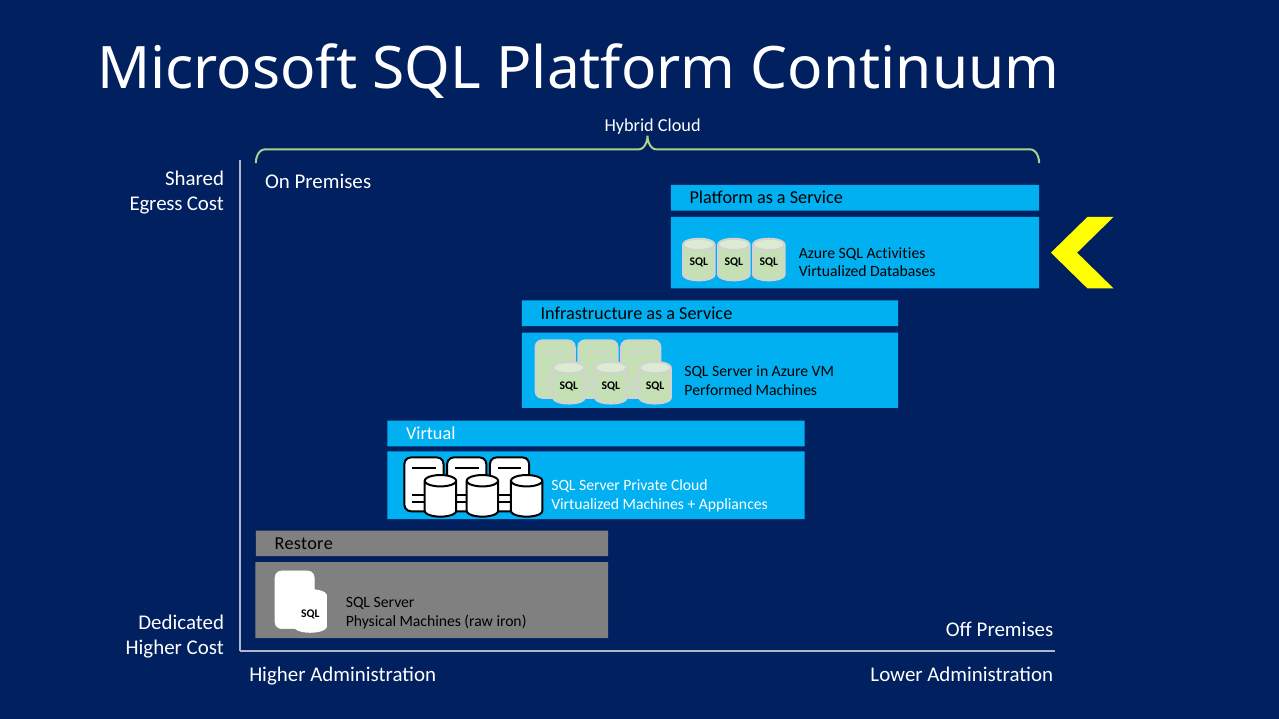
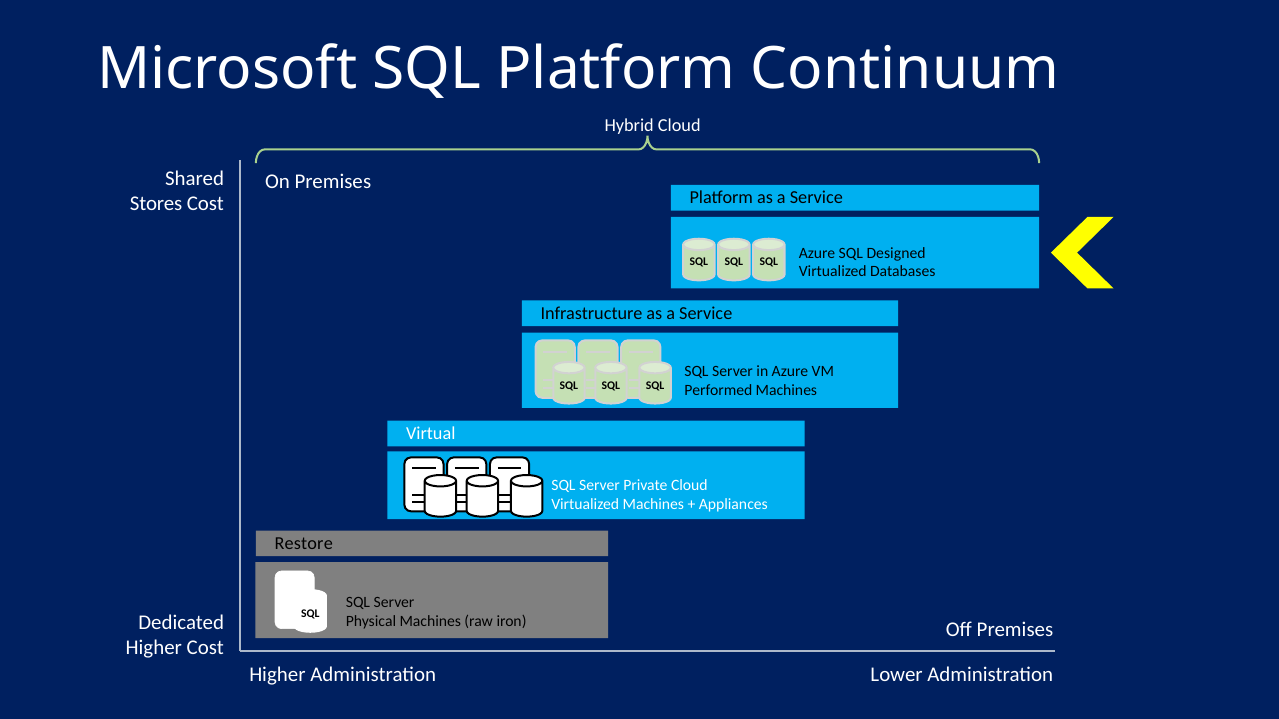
Egress: Egress -> Stores
Activities: Activities -> Designed
